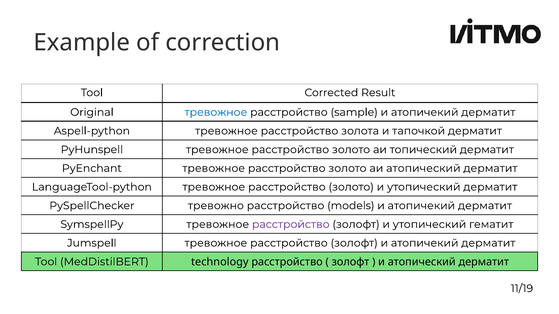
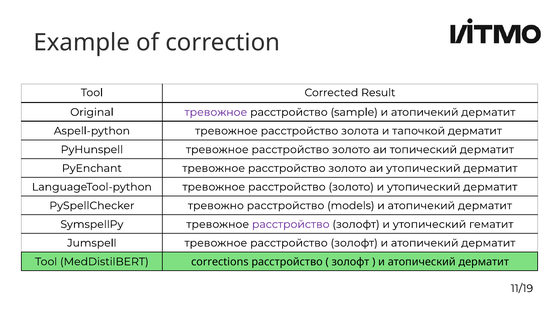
тревожное at (216, 112) colour: blue -> purple
аи атопический: атопический -> утопический
technology: technology -> corrections
